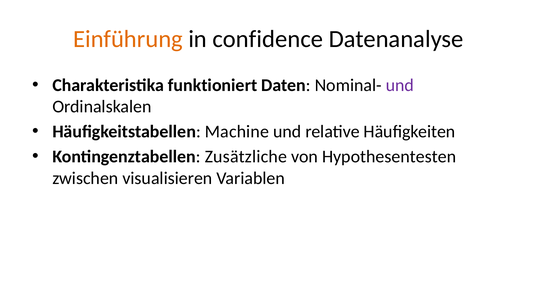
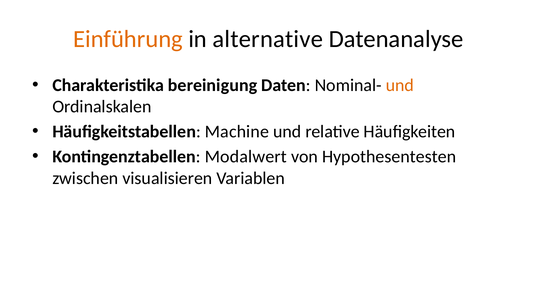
confidence: confidence -> alternative
funktioniert: funktioniert -> bereinigung
und at (400, 85) colour: purple -> orange
Zusätzliche: Zusätzliche -> Modalwert
